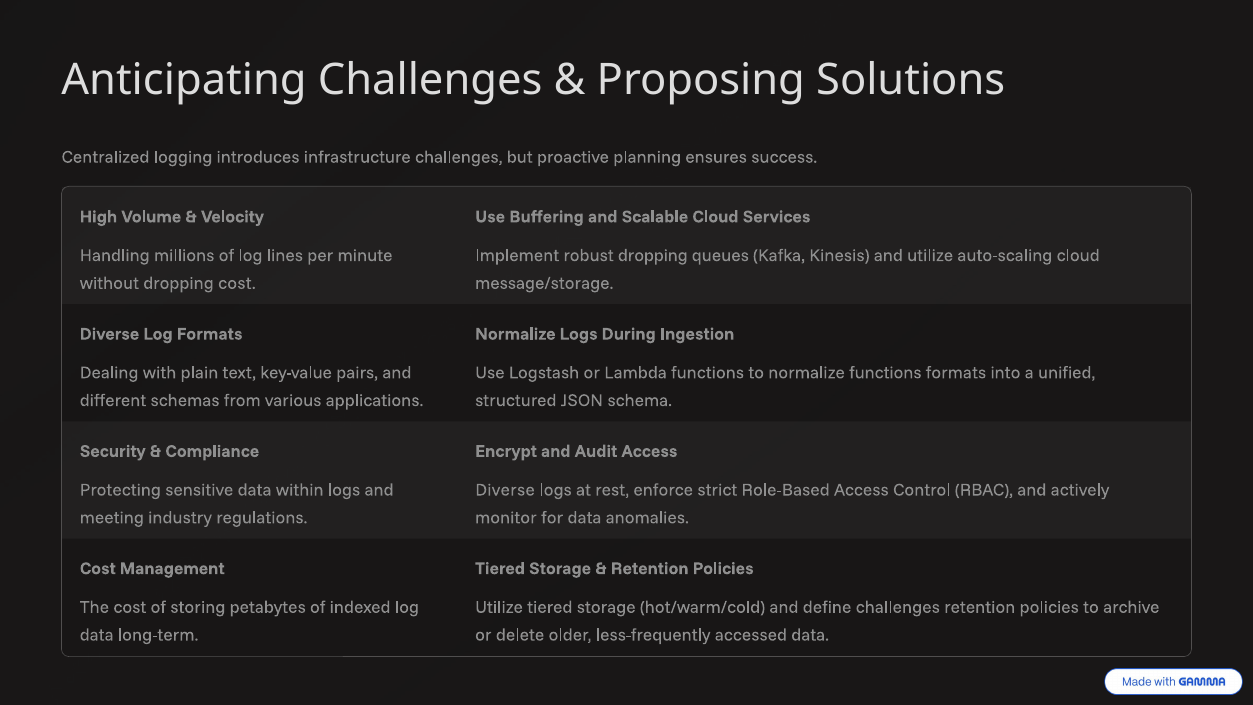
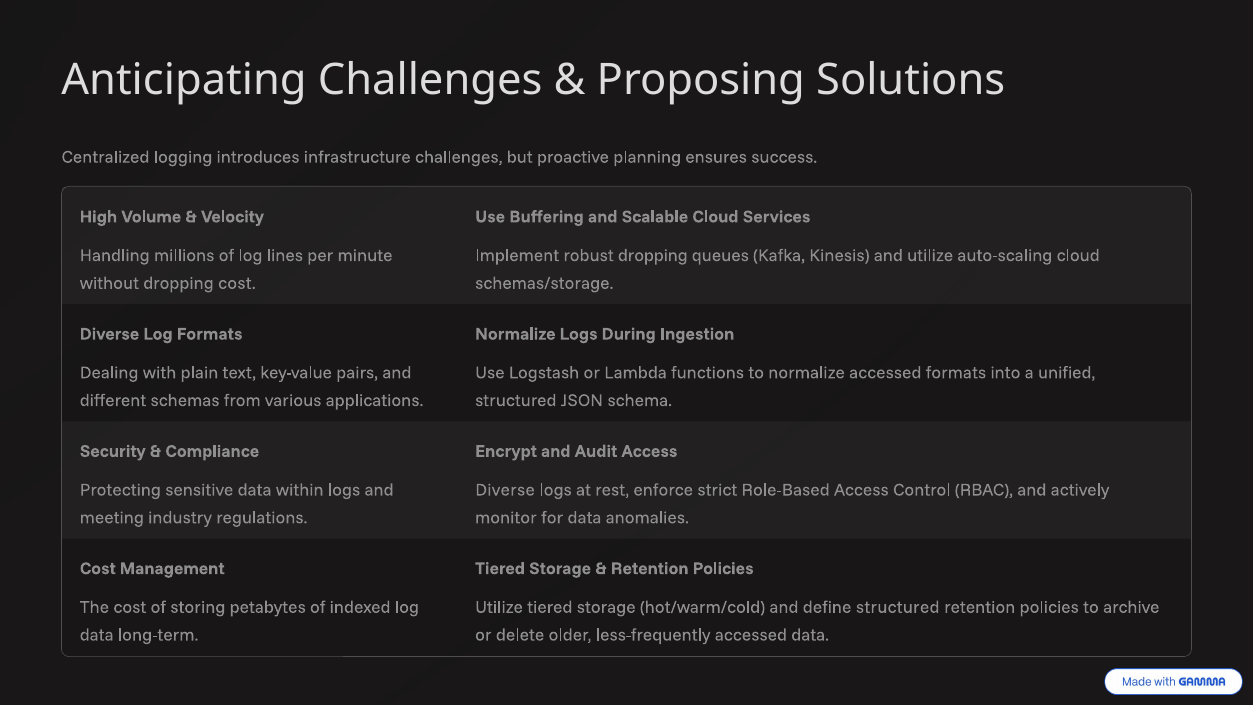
message/storage: message/storage -> schemas/storage
normalize functions: functions -> accessed
define challenges: challenges -> structured
